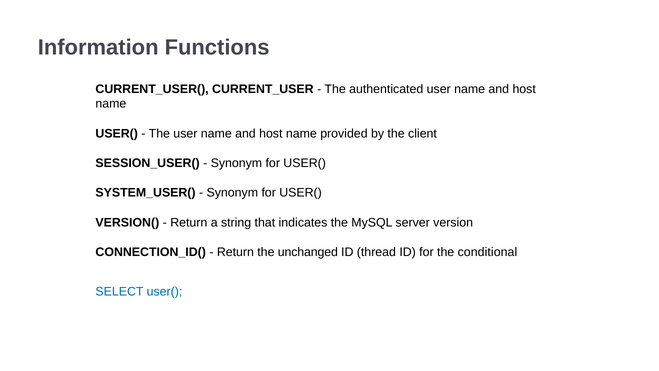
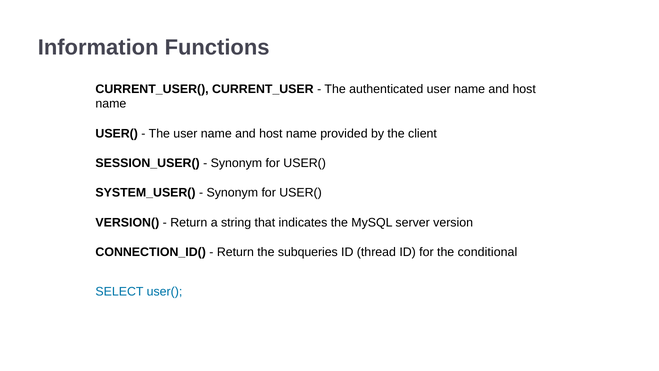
unchanged: unchanged -> subqueries
